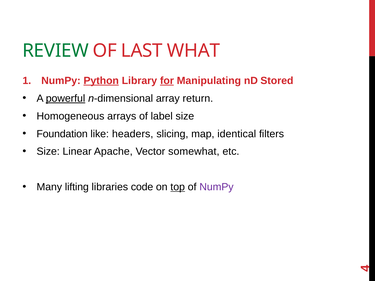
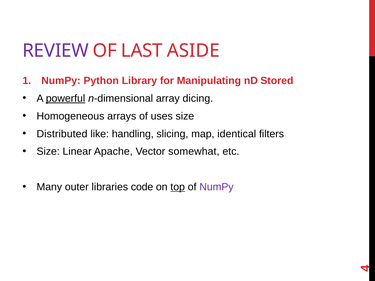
REVIEW colour: green -> purple
WHAT: WHAT -> ASIDE
Python underline: present -> none
for underline: present -> none
return: return -> dicing
label: label -> uses
Foundation: Foundation -> Distributed
headers: headers -> handling
lifting: lifting -> outer
